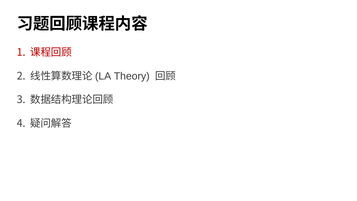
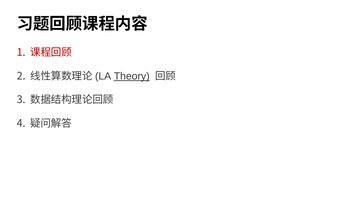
Theory underline: none -> present
